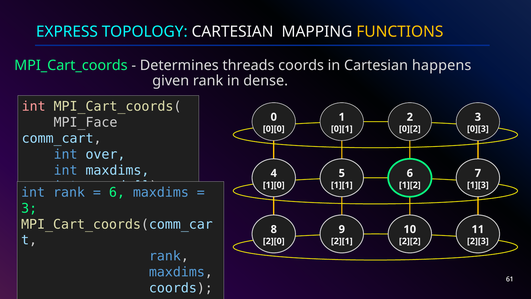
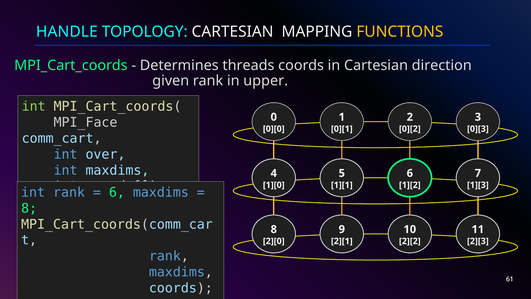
EXPRESS: EXPRESS -> HANDLE
happens: happens -> direction
dense: dense -> upper
int at (34, 106) colour: pink -> light green
3 at (29, 208): 3 -> 8
